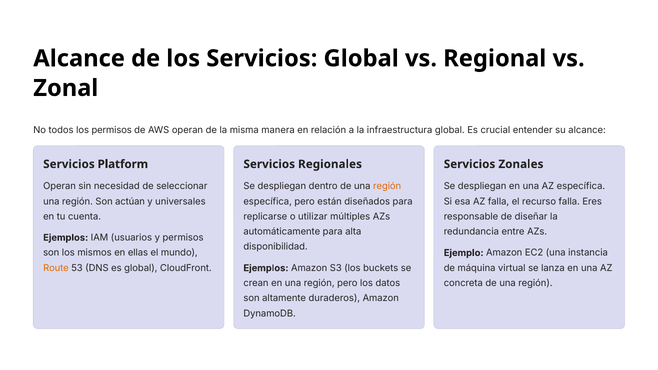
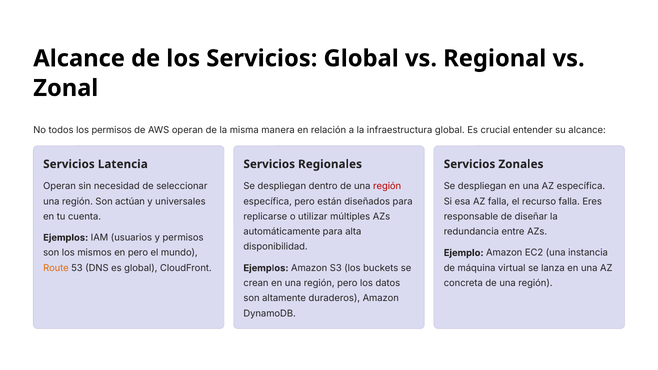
Platform: Platform -> Latencia
región at (387, 186) colour: orange -> red
en ellas: ellas -> pero
